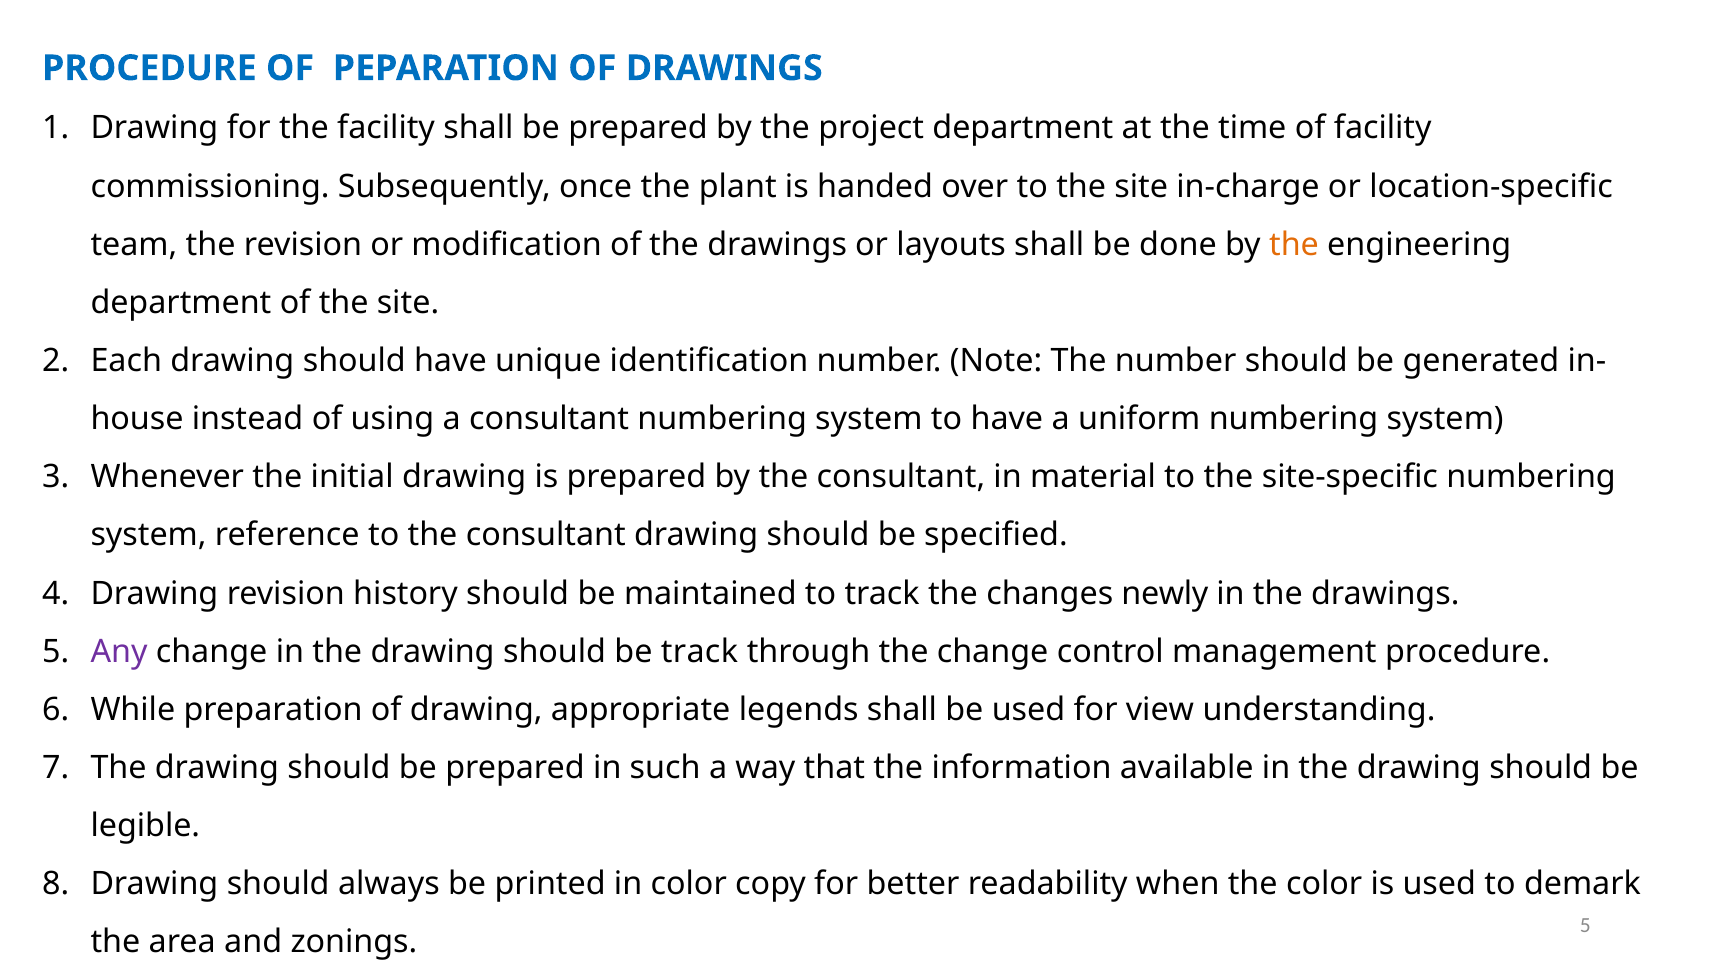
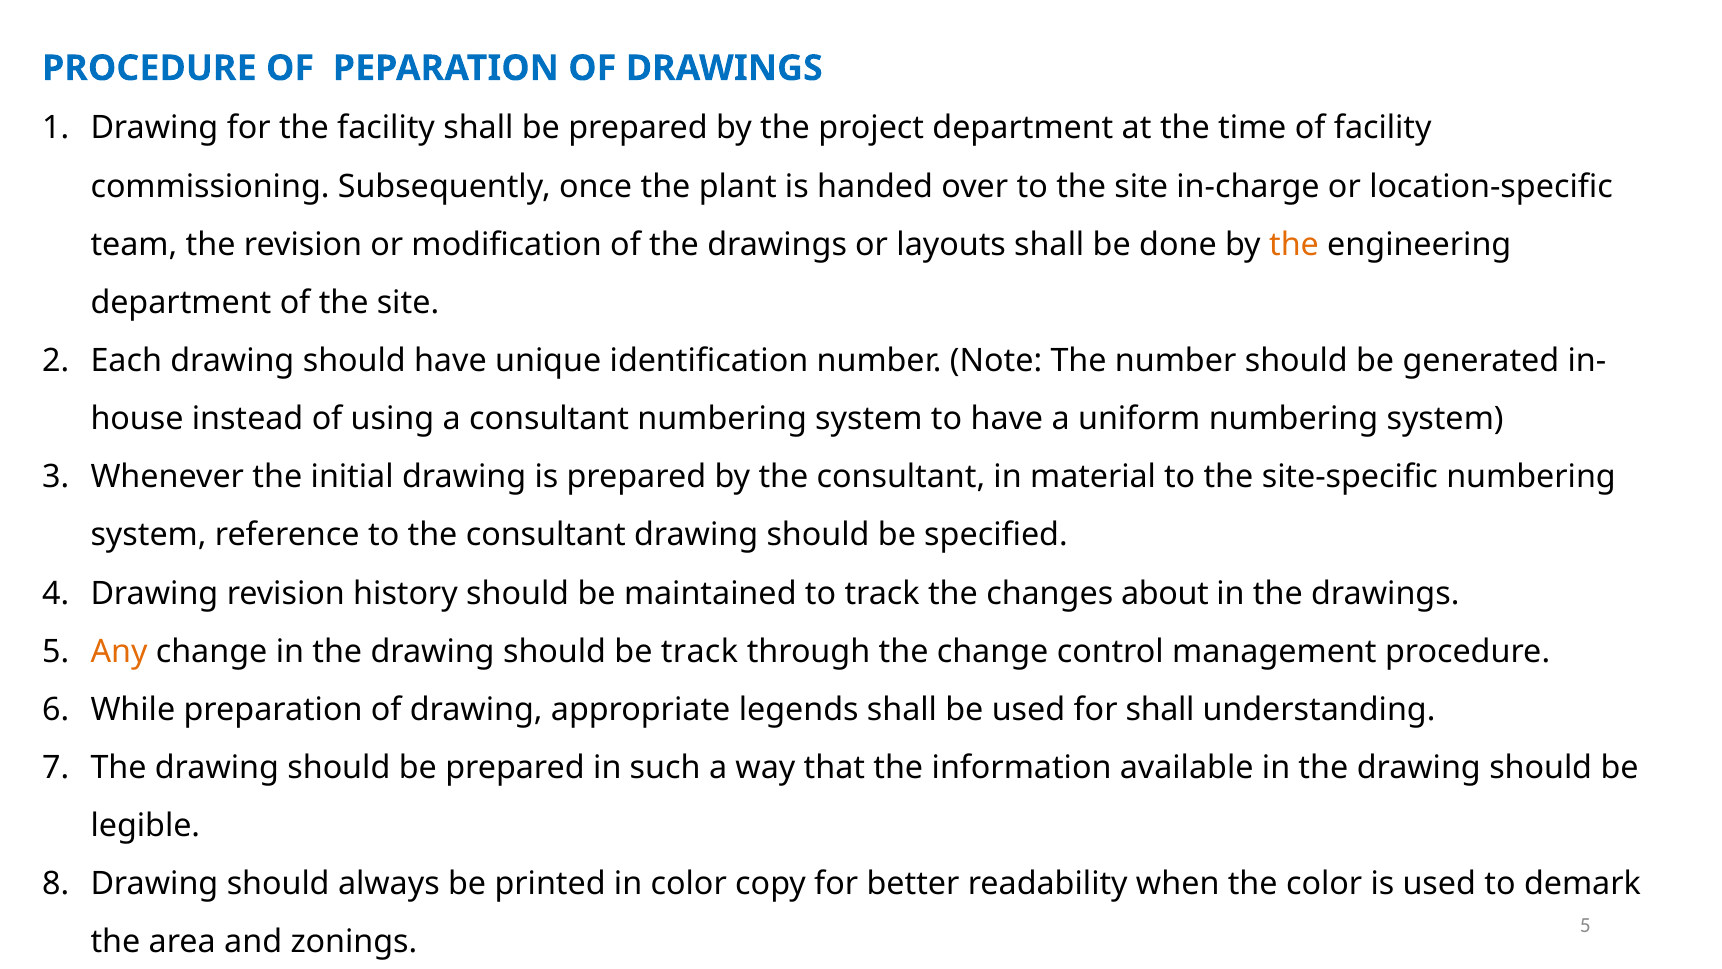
newly: newly -> about
Any colour: purple -> orange
for view: view -> shall
